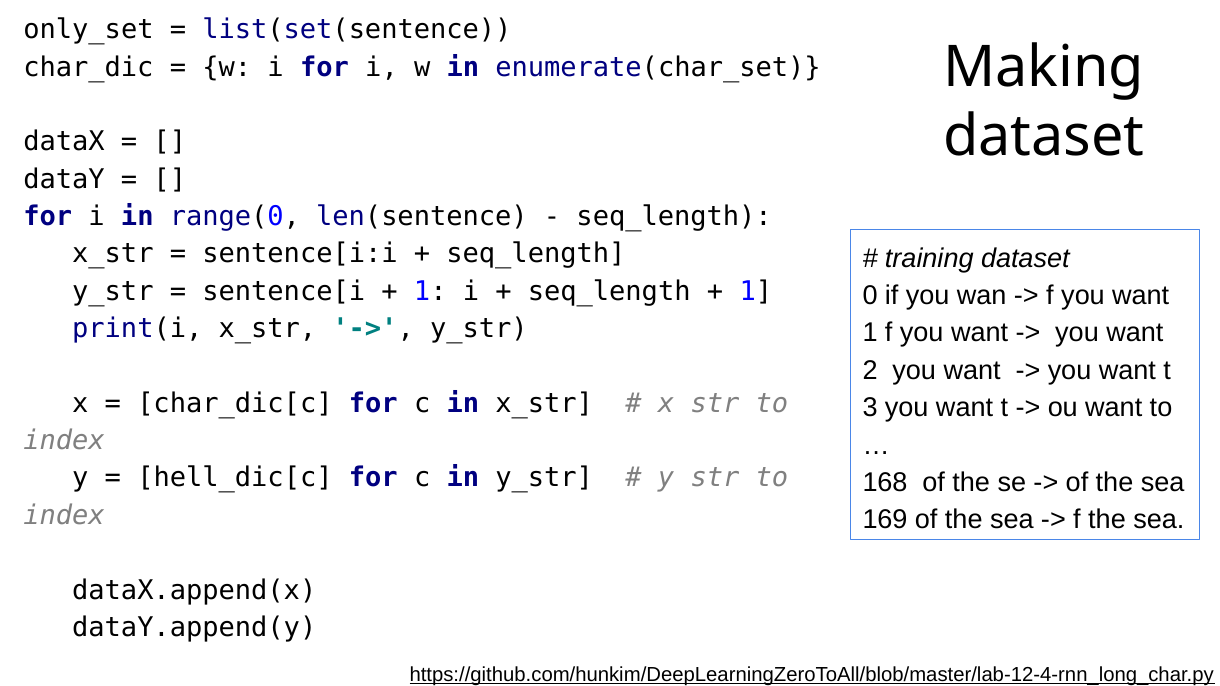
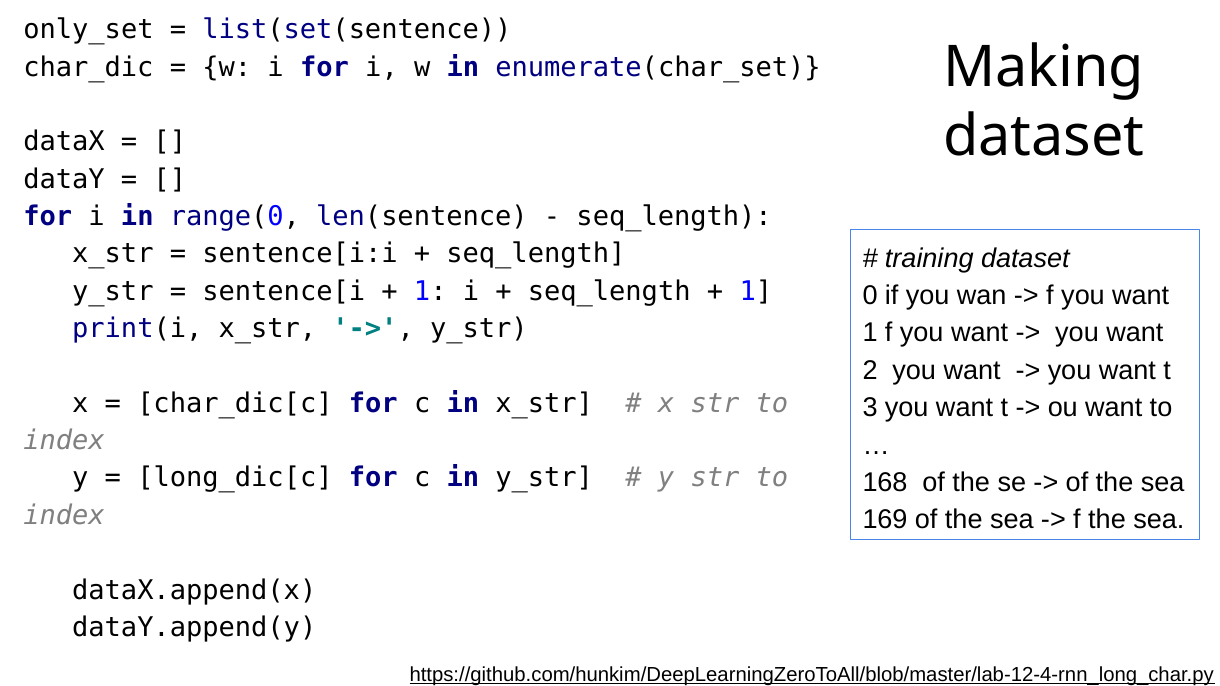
hell_dic[c: hell_dic[c -> long_dic[c
